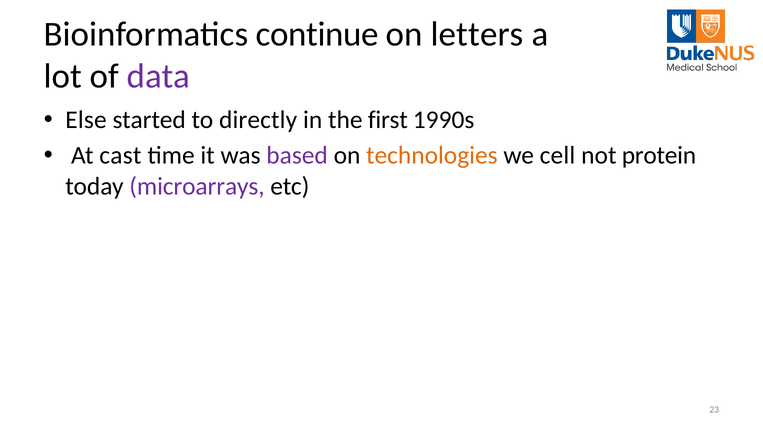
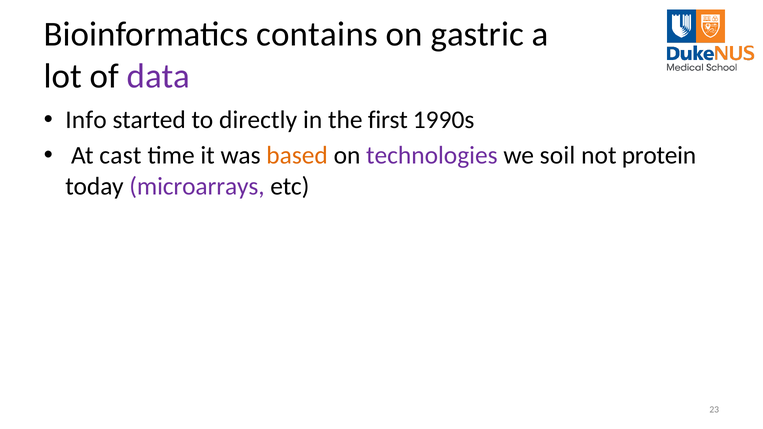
continue: continue -> contains
letters: letters -> gastric
Else: Else -> Info
based colour: purple -> orange
technologies colour: orange -> purple
cell: cell -> soil
